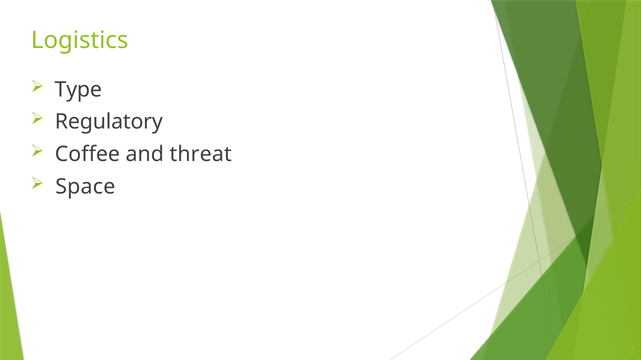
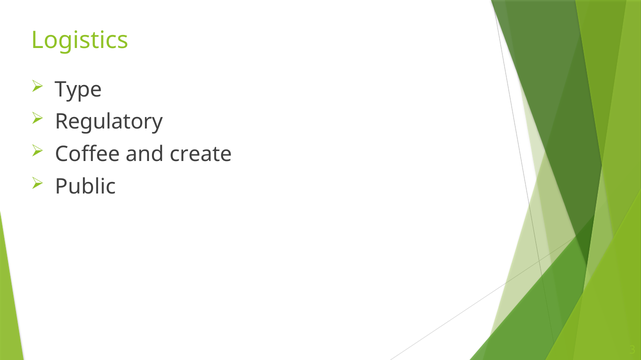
threat: threat -> create
Space: Space -> Public
